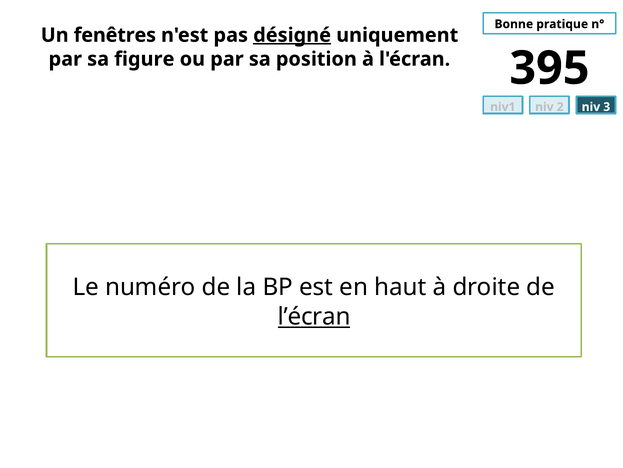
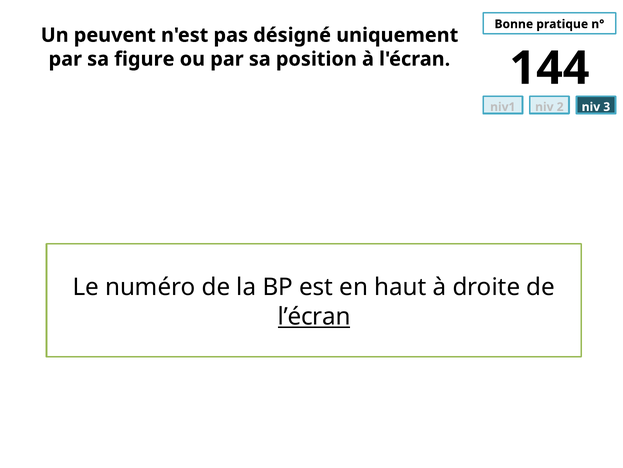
fenêtres: fenêtres -> peuvent
désigné underline: present -> none
395: 395 -> 144
